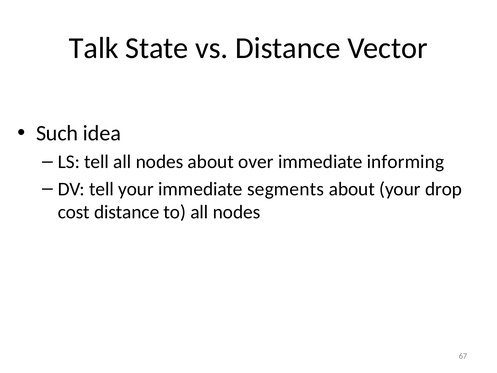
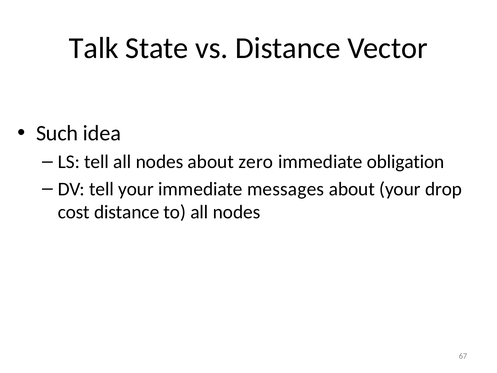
over: over -> zero
informing: informing -> obligation
segments: segments -> messages
